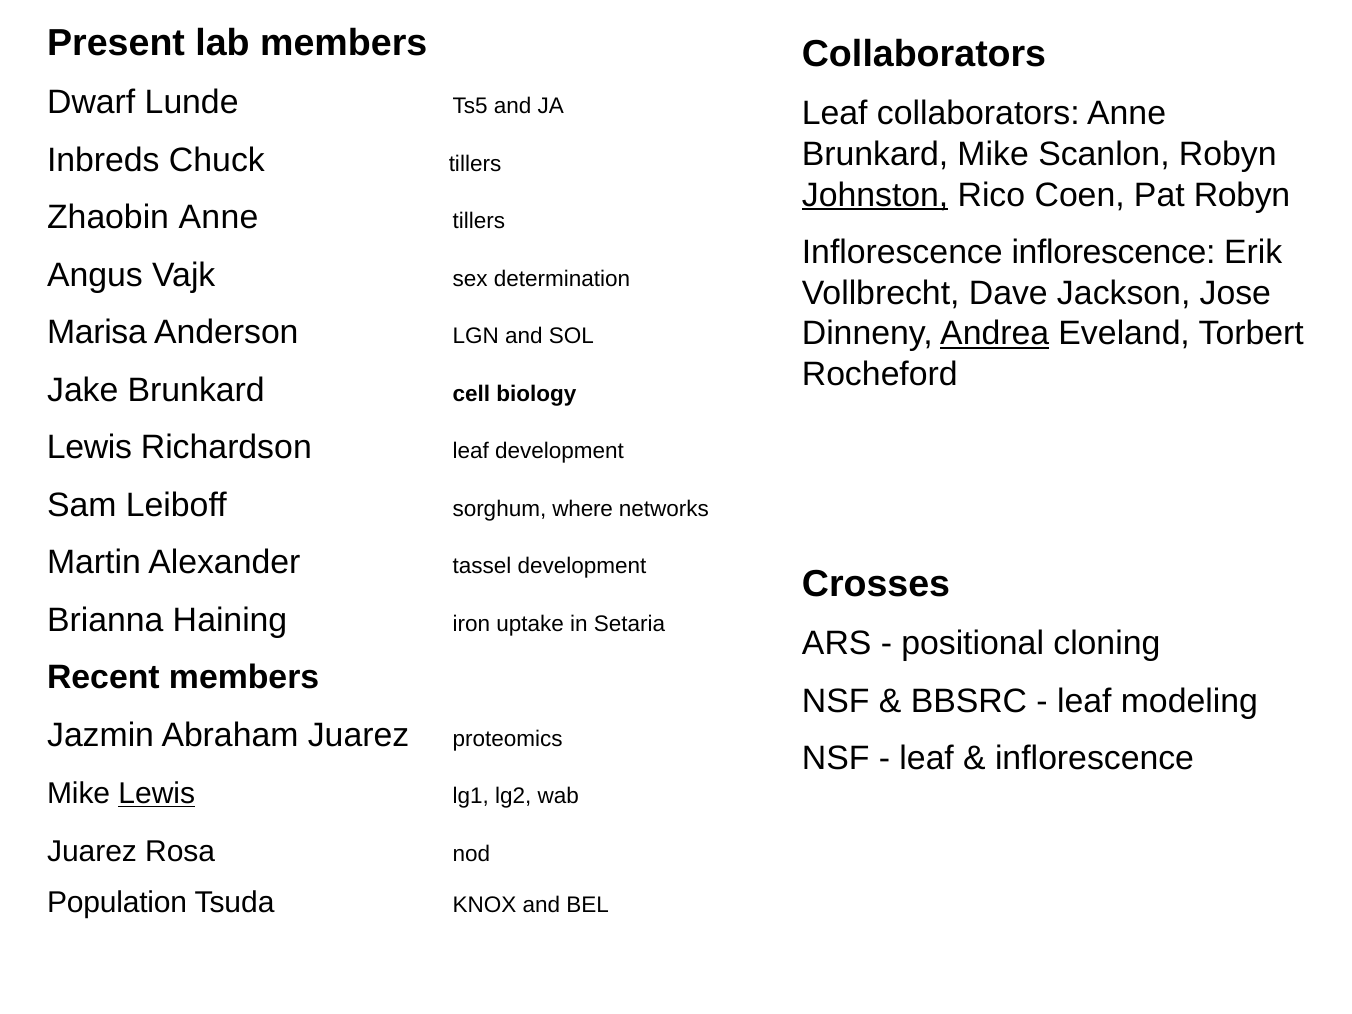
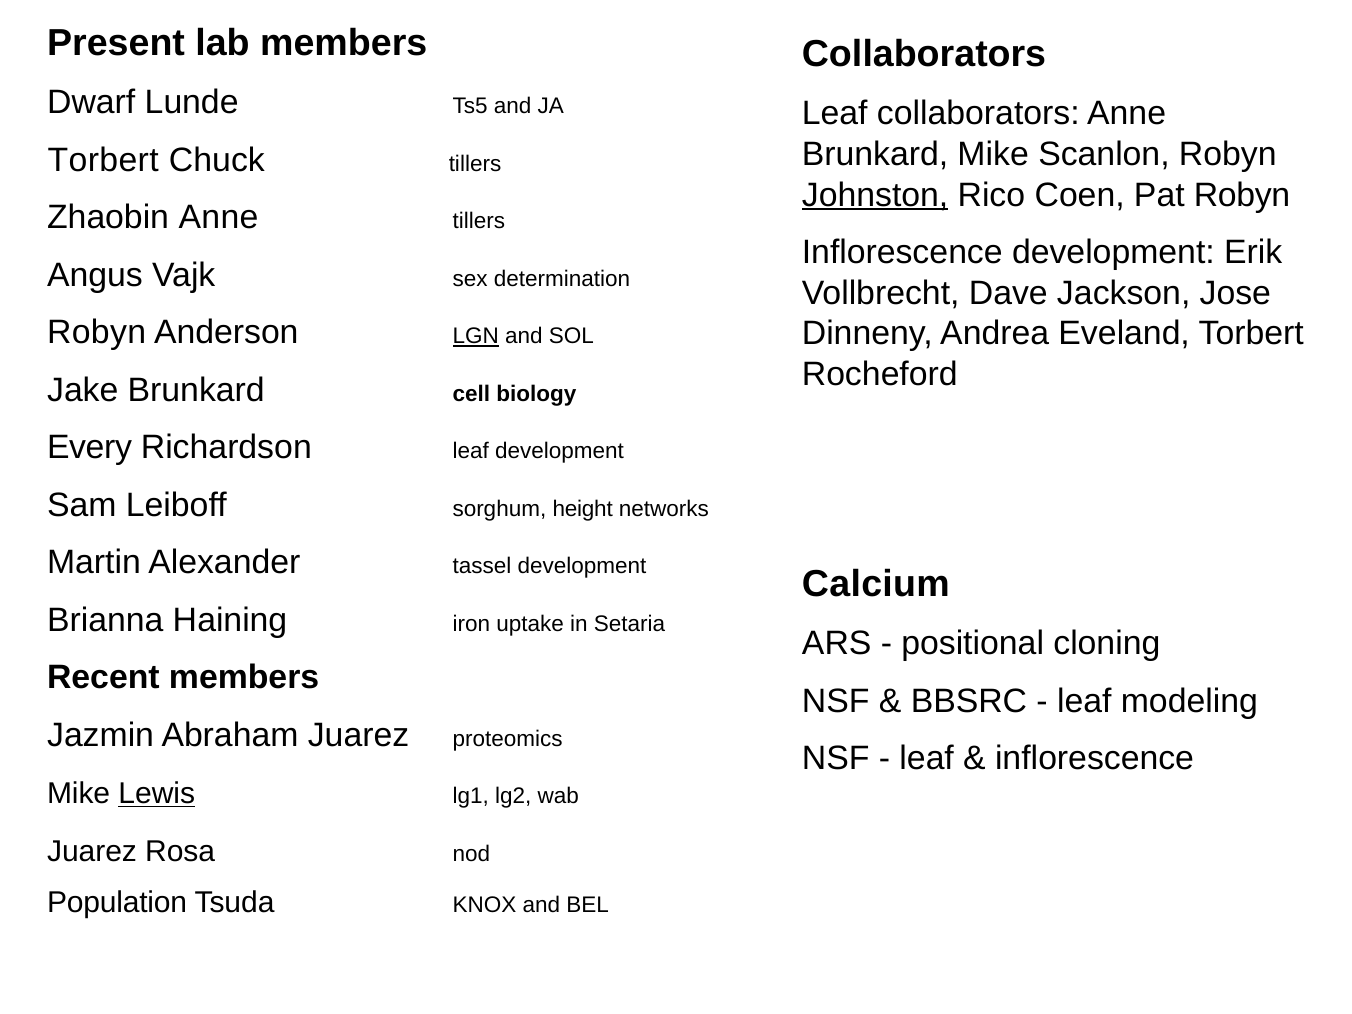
Inbreds at (103, 160): Inbreds -> Torbert
Inflorescence inflorescence: inflorescence -> development
Marisa at (97, 332): Marisa -> Robyn
LGN underline: none -> present
Andrea underline: present -> none
Lewis at (90, 447): Lewis -> Every
where: where -> height
Crosses: Crosses -> Calcium
